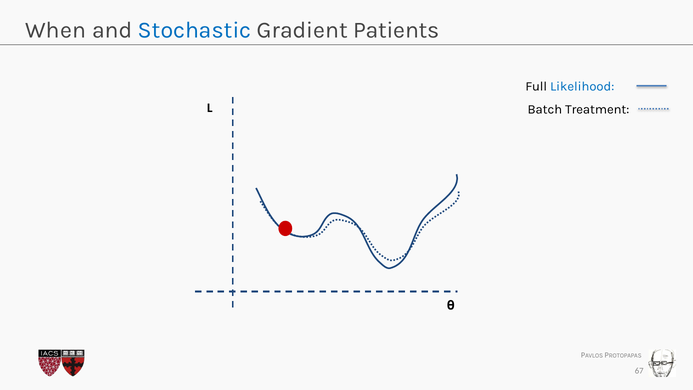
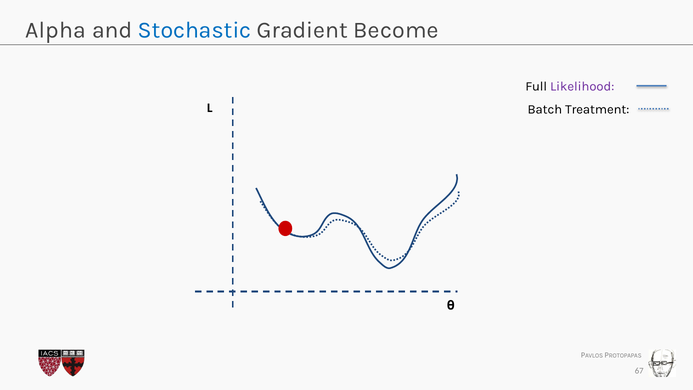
When: When -> Alpha
Patients: Patients -> Become
Likelihood colour: blue -> purple
